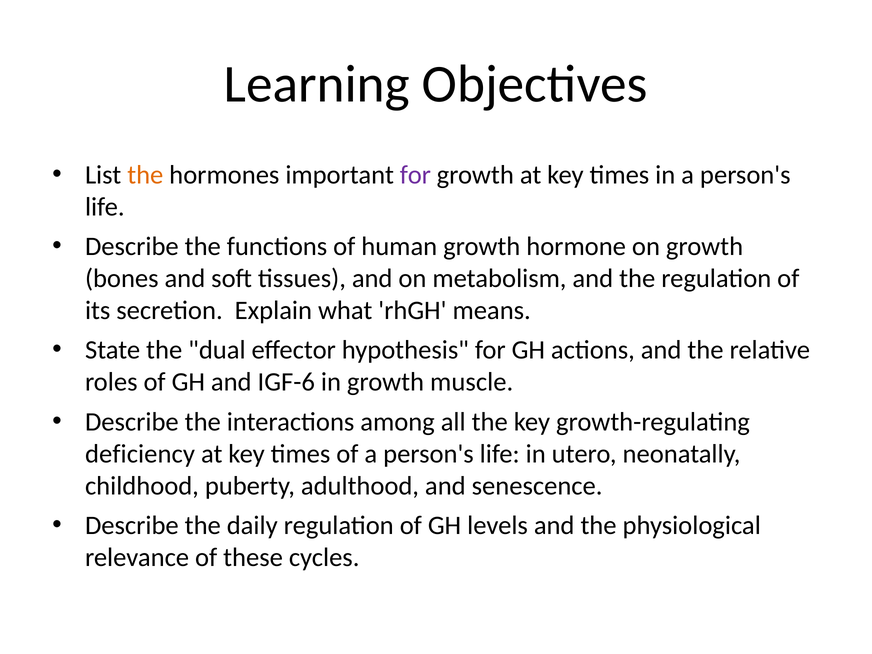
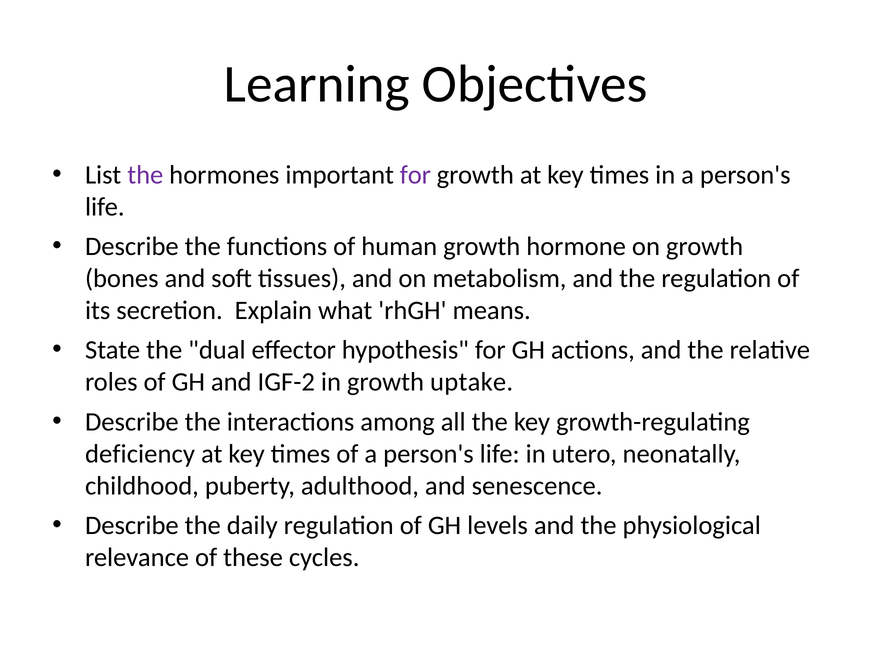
the at (145, 175) colour: orange -> purple
IGF-6: IGF-6 -> IGF-2
muscle: muscle -> uptake
